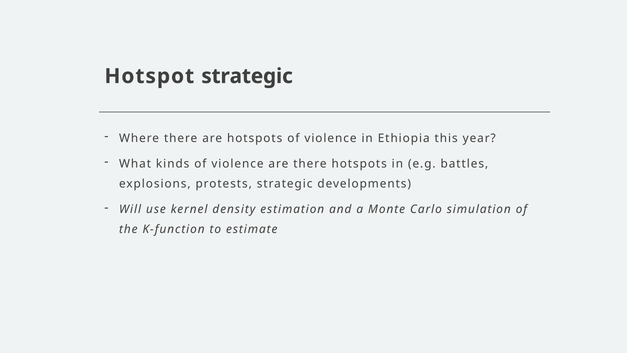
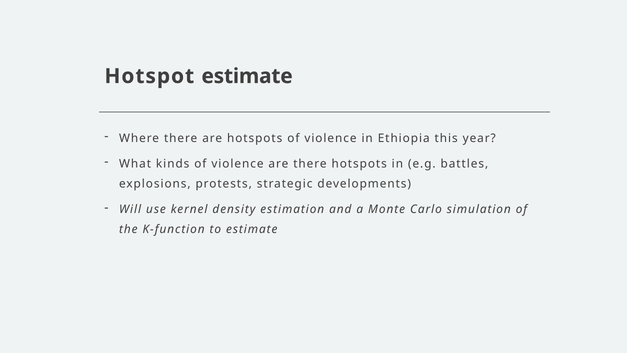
Hotspot strategic: strategic -> estimate
